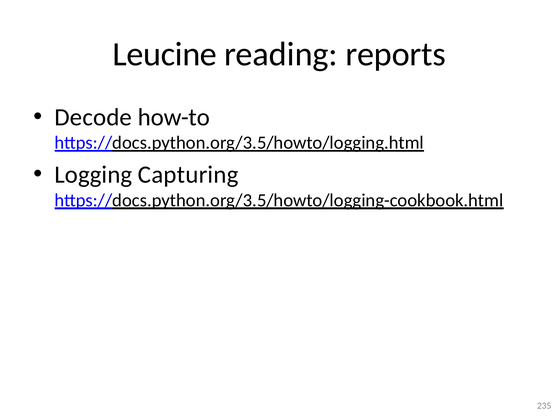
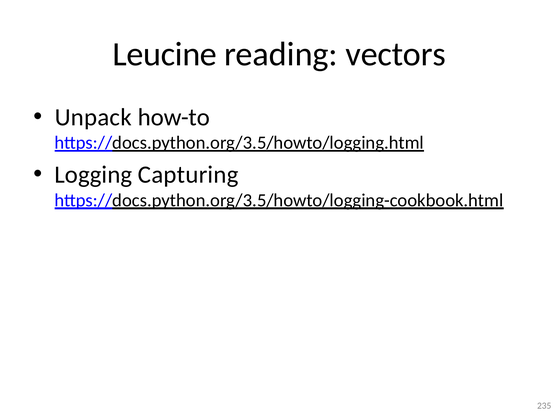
reports: reports -> vectors
Decode: Decode -> Unpack
